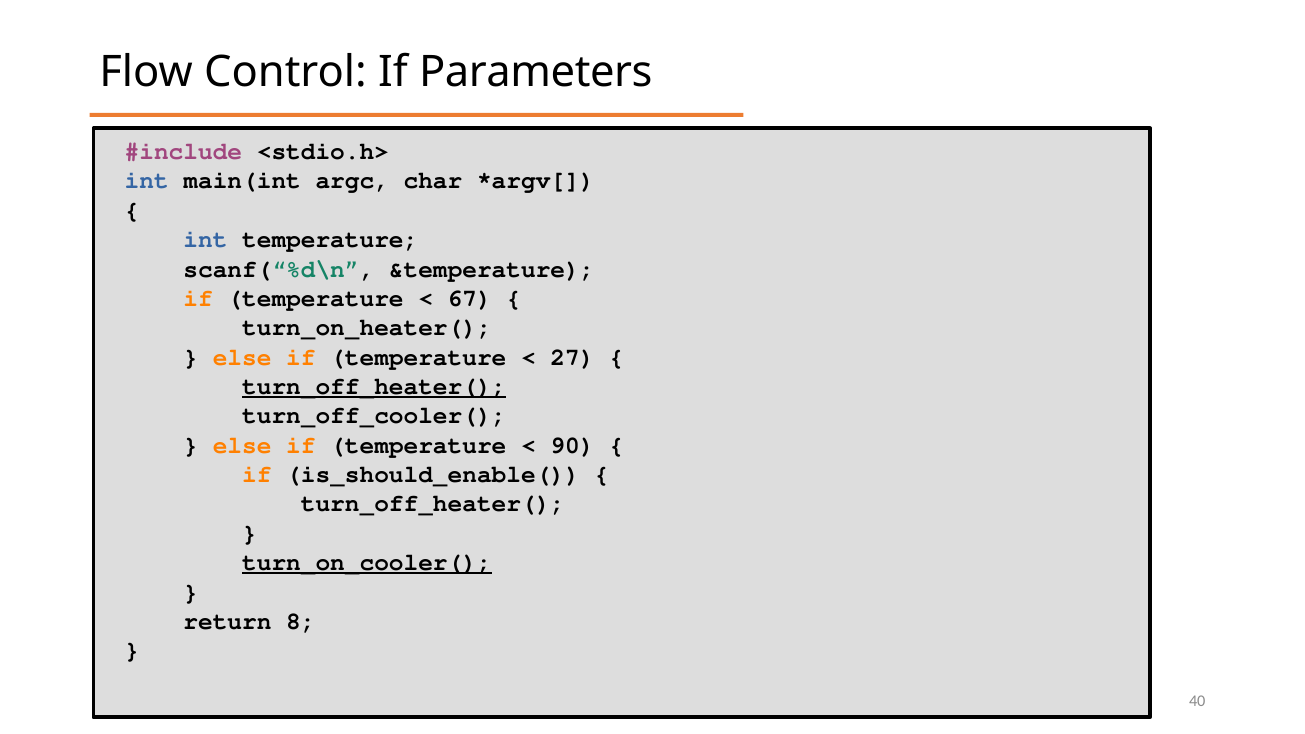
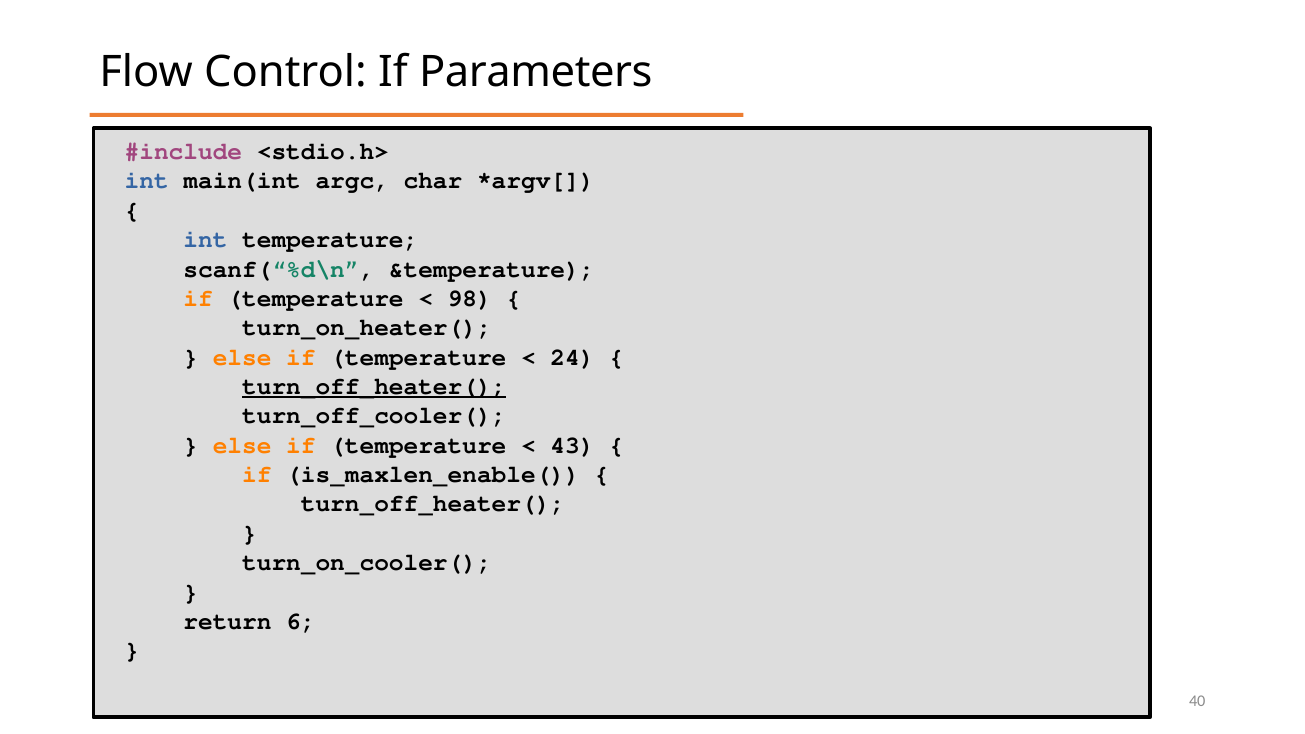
67: 67 -> 98
27: 27 -> 24
90: 90 -> 43
is_should_enable(: is_should_enable( -> is_maxlen_enable(
turn_on_cooler( underline: present -> none
8: 8 -> 6
